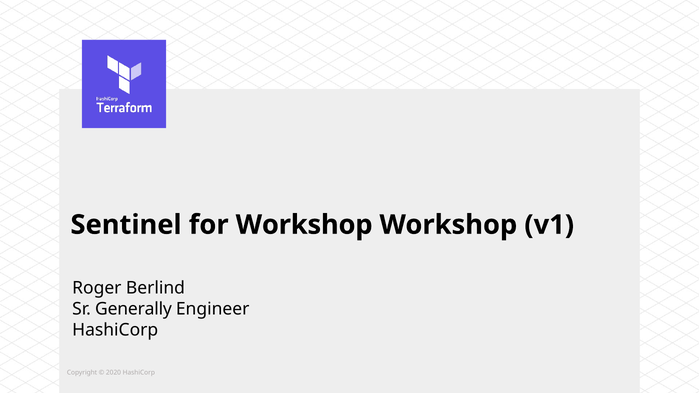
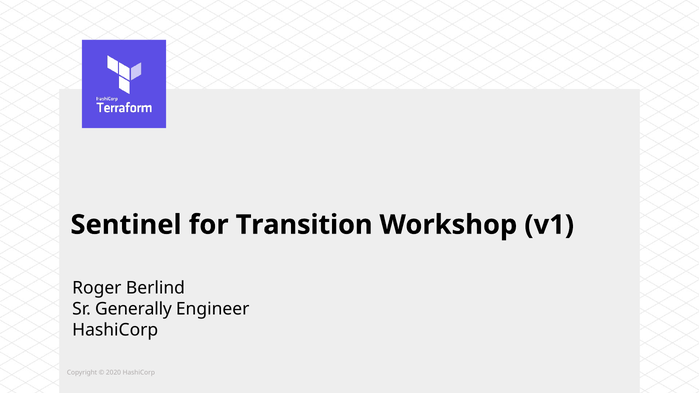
for Workshop: Workshop -> Transition
